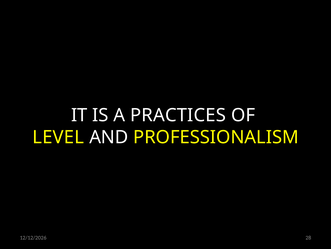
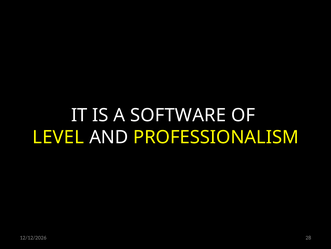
PRACTICES: PRACTICES -> SOFTWARE
